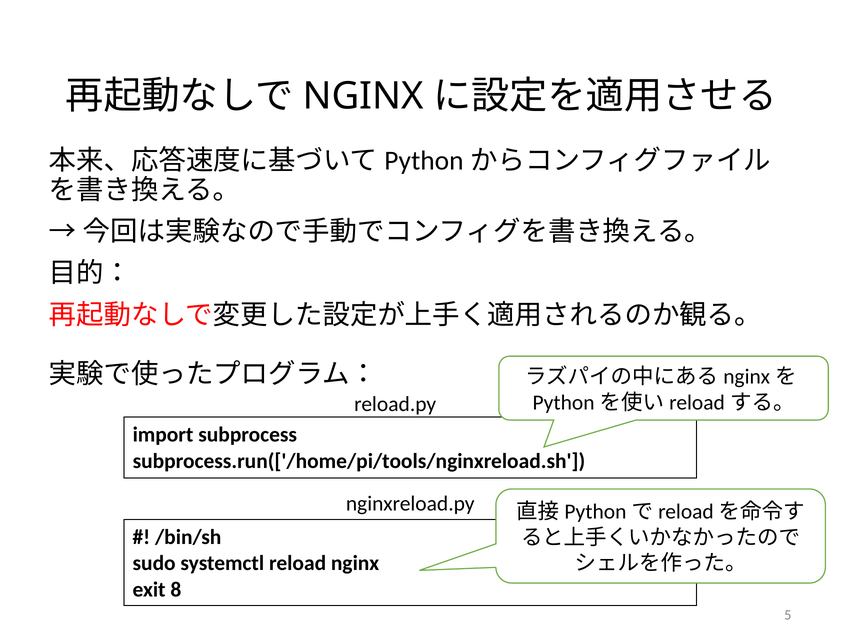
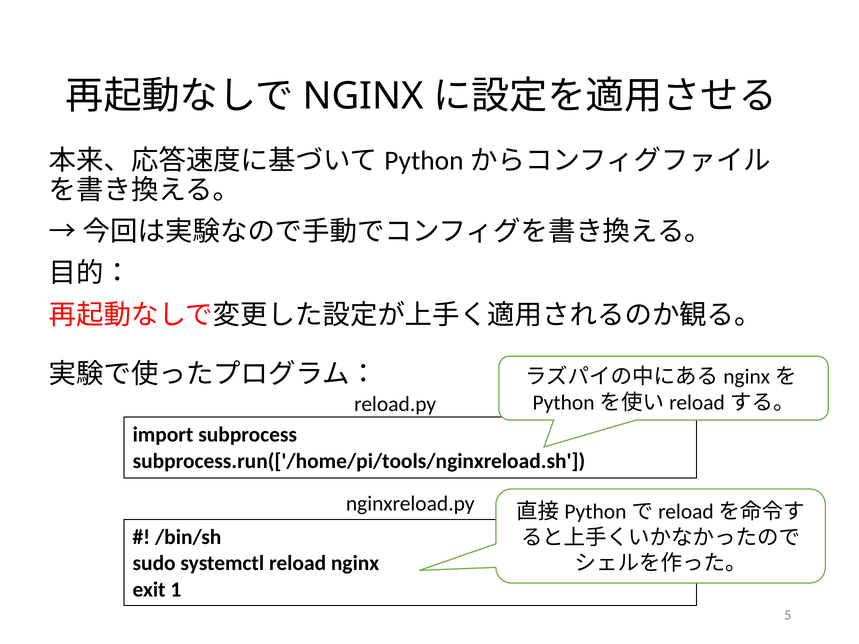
8: 8 -> 1
